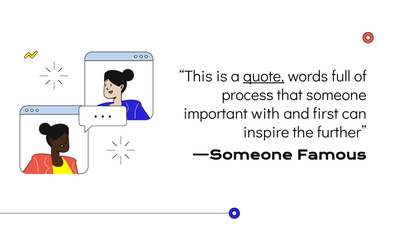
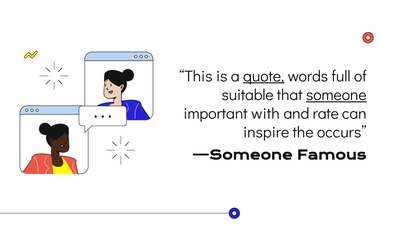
process: process -> suitable
someone underline: none -> present
first: first -> rate
further: further -> occurs
